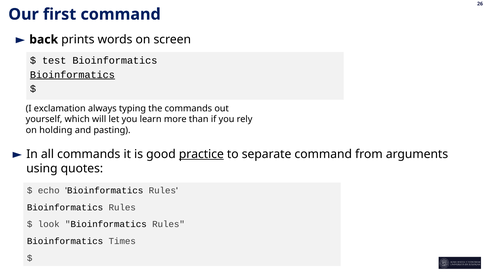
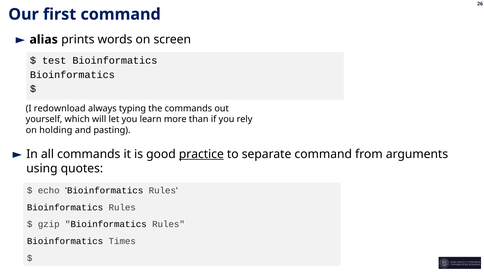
back: back -> alias
Bioinformatics at (72, 75) underline: present -> none
exclamation: exclamation -> redownload
look: look -> gzip
